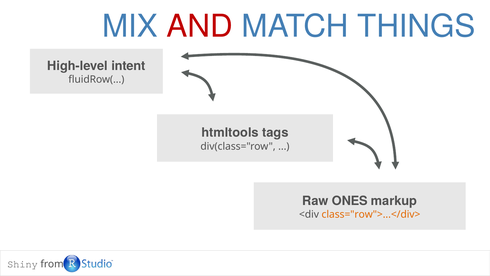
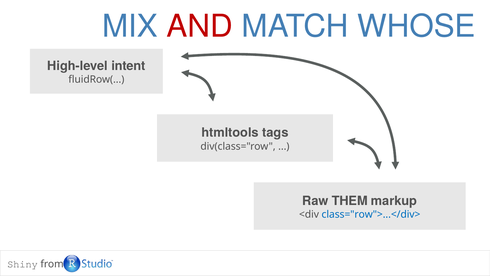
THINGS: THINGS -> WHOSE
ONES: ONES -> THEM
class="row">...</div> colour: orange -> blue
